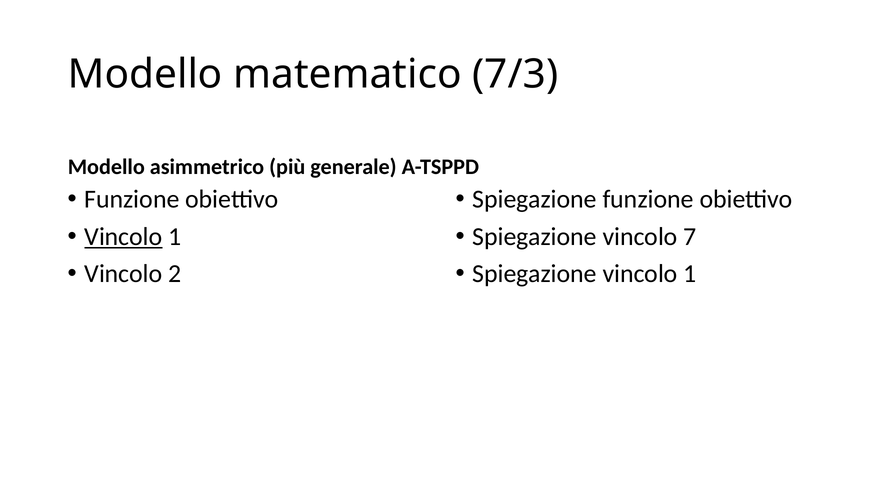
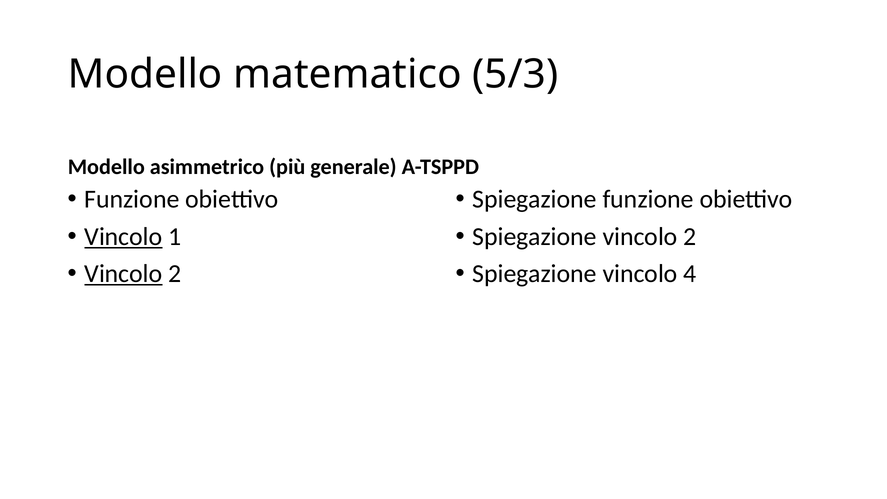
7/3: 7/3 -> 5/3
Spiegazione vincolo 7: 7 -> 2
Vincolo at (123, 274) underline: none -> present
Spiegazione vincolo 1: 1 -> 4
